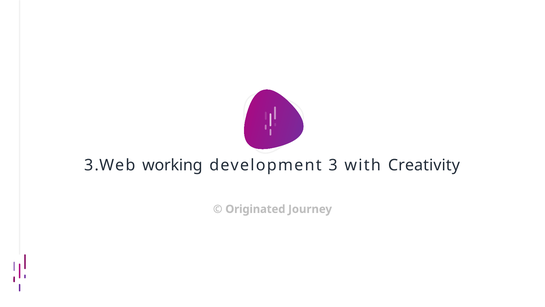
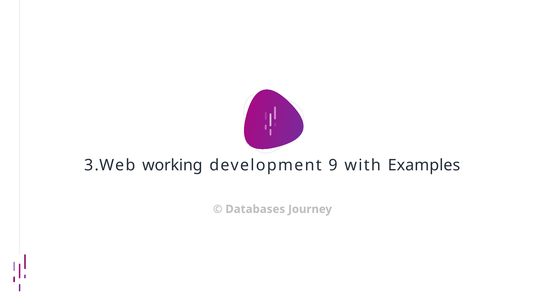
3: 3 -> 9
Creativity: Creativity -> Examples
Originated: Originated -> Databases
